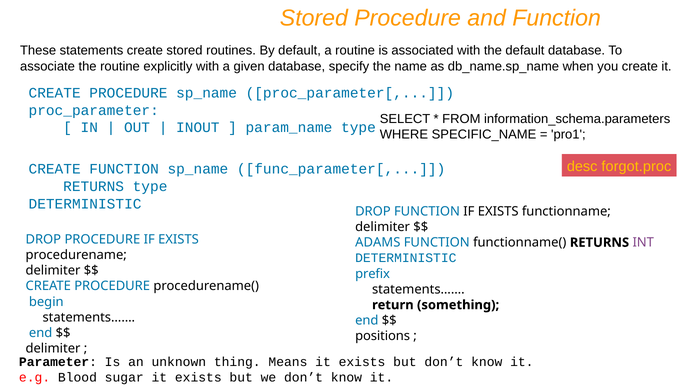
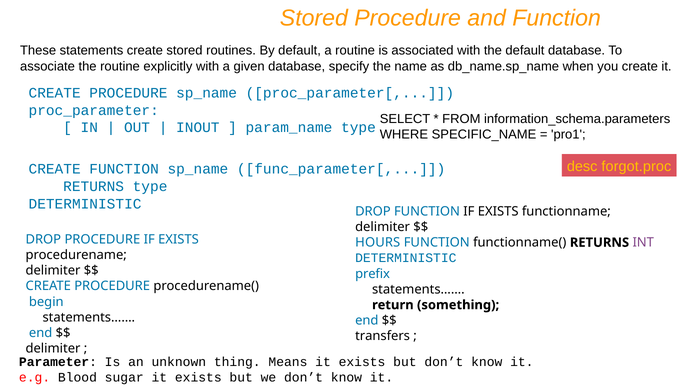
ADAMS: ADAMS -> HOURS
positions: positions -> transfers
